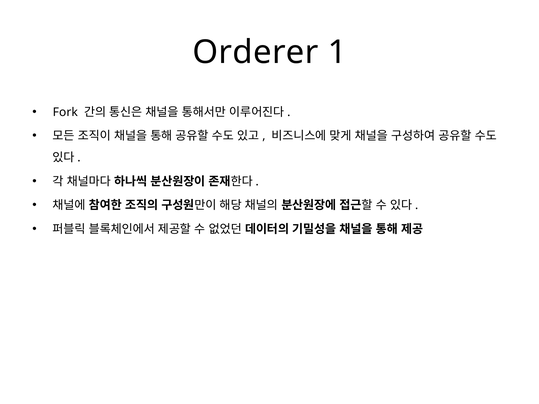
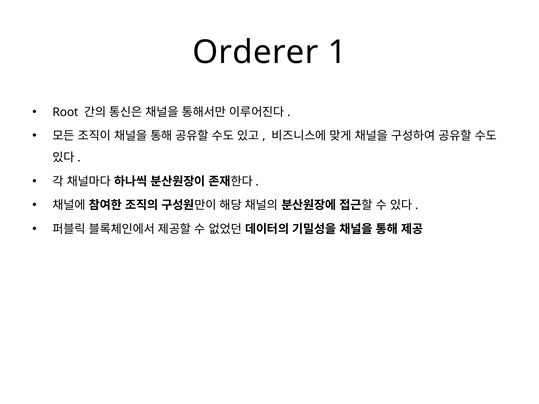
Fork: Fork -> Root
